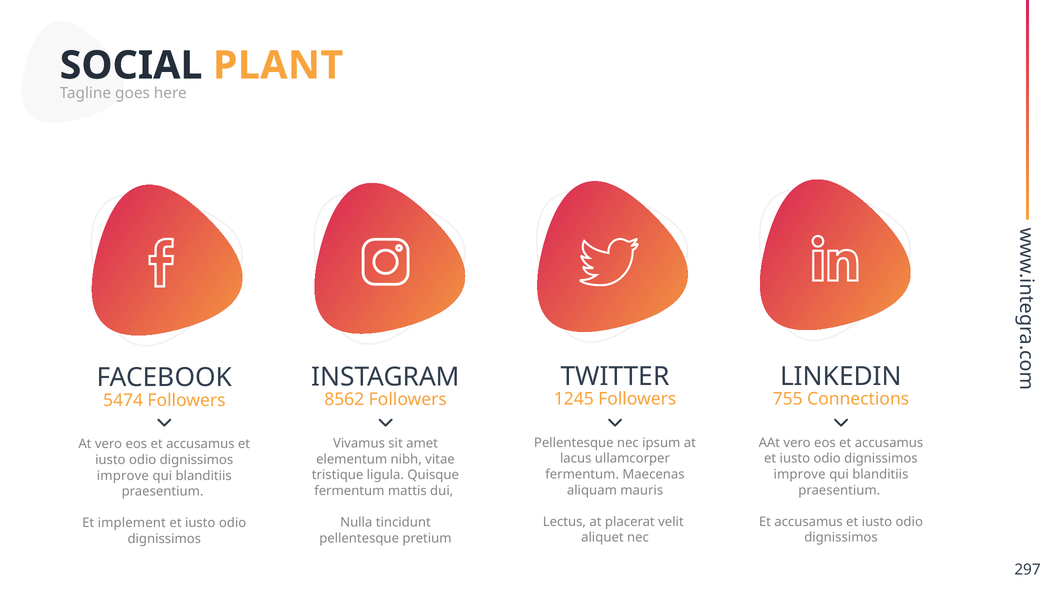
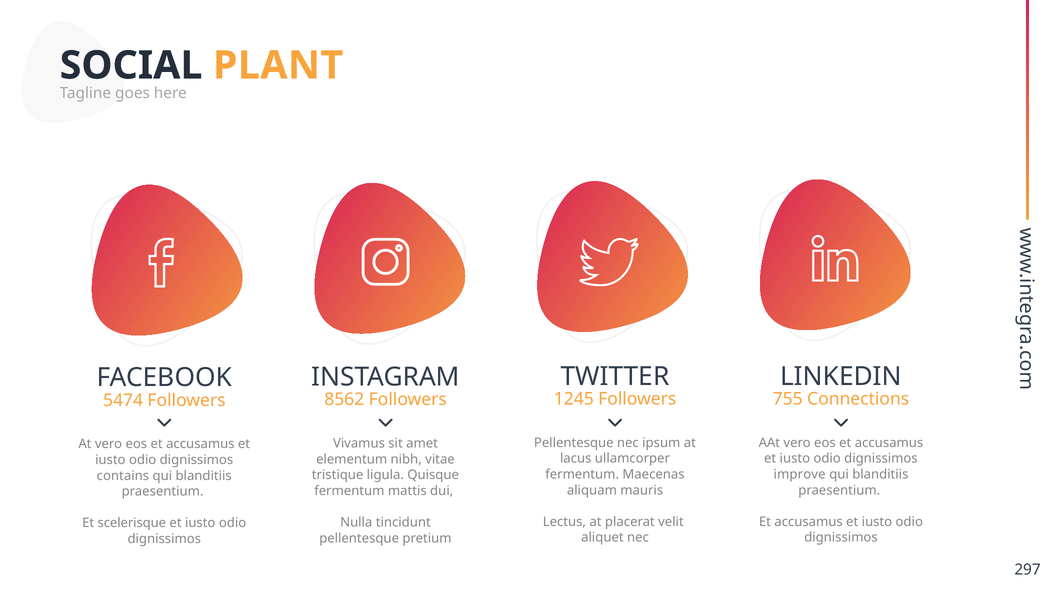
improve at (123, 476): improve -> contains
implement: implement -> scelerisque
